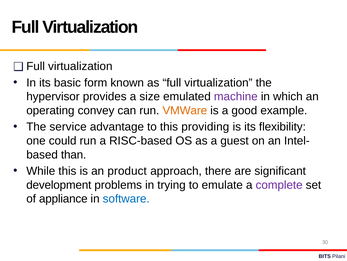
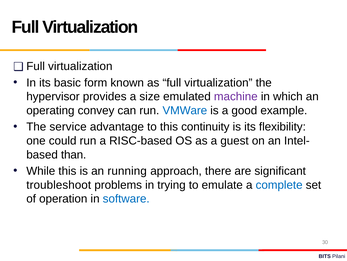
VMWare colour: orange -> blue
providing: providing -> continuity
product: product -> running
development: development -> troubleshoot
complete colour: purple -> blue
appliance: appliance -> operation
